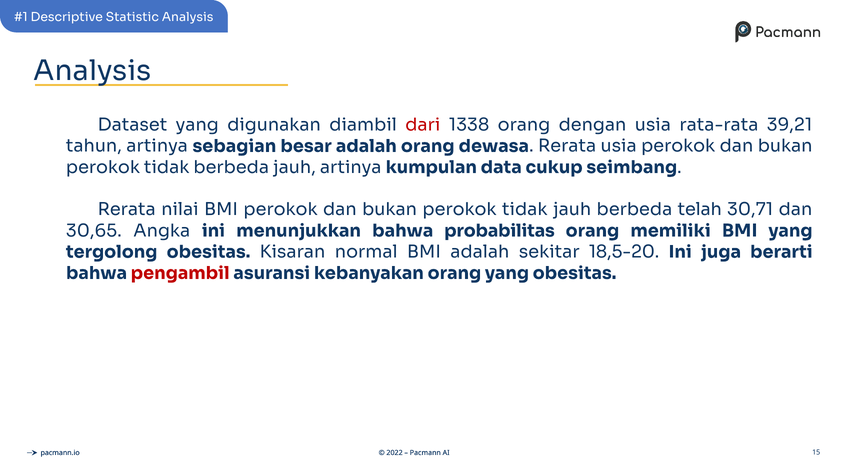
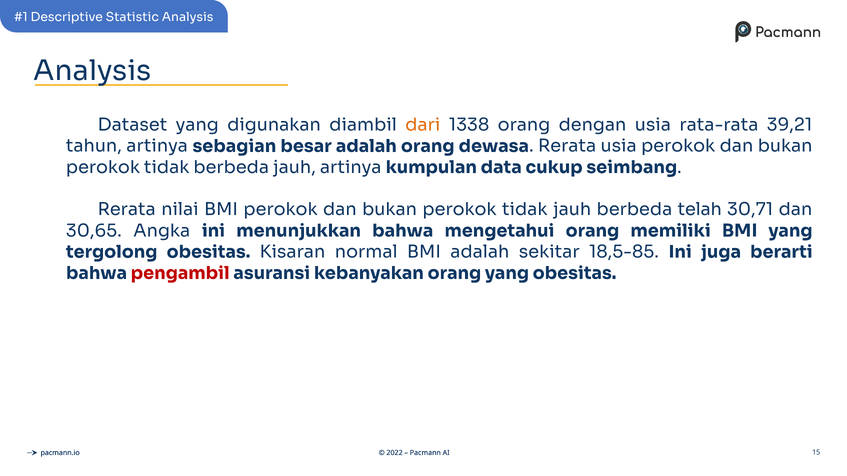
dari colour: red -> orange
probabilitas: probabilitas -> mengetahui
18,5-20: 18,5-20 -> 18,5-85
